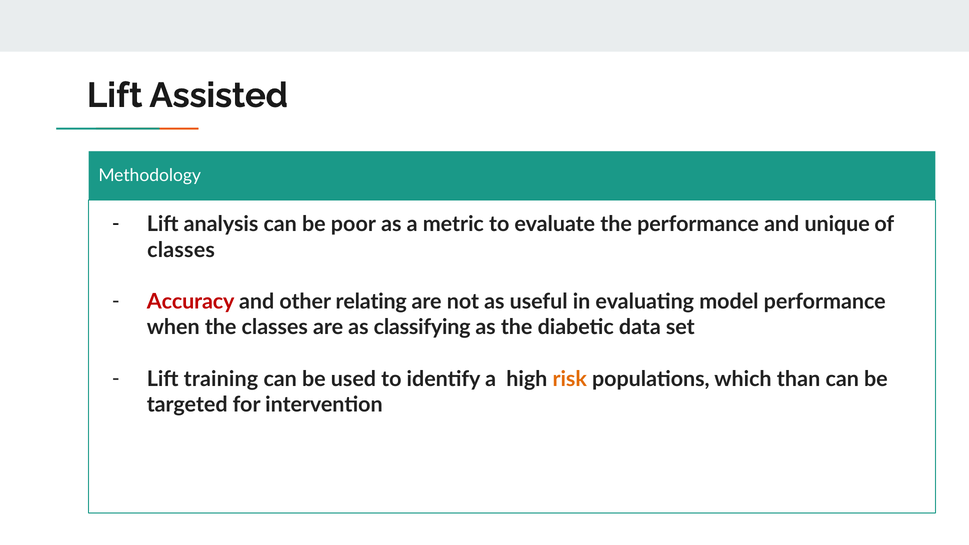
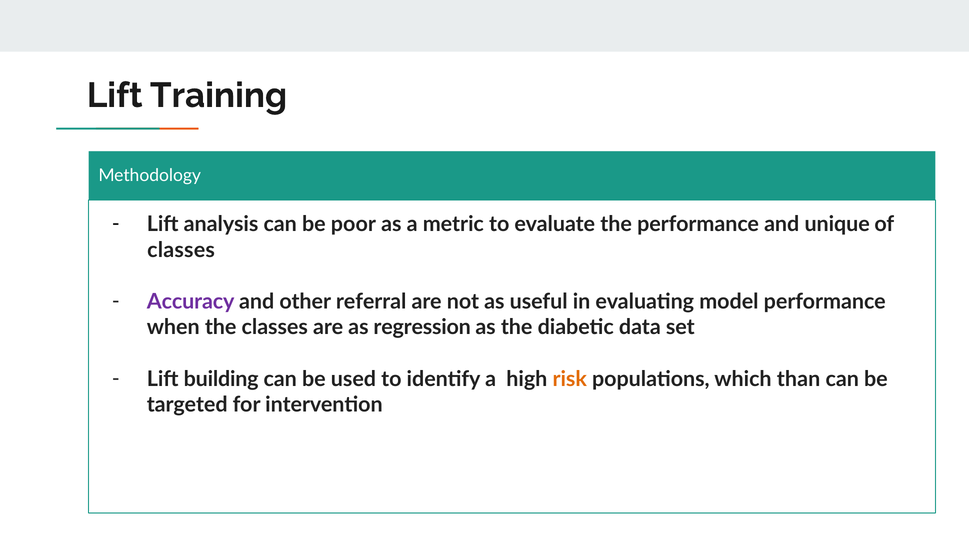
Assisted: Assisted -> Training
Accuracy colour: red -> purple
relating: relating -> referral
classifying: classifying -> regression
training: training -> building
